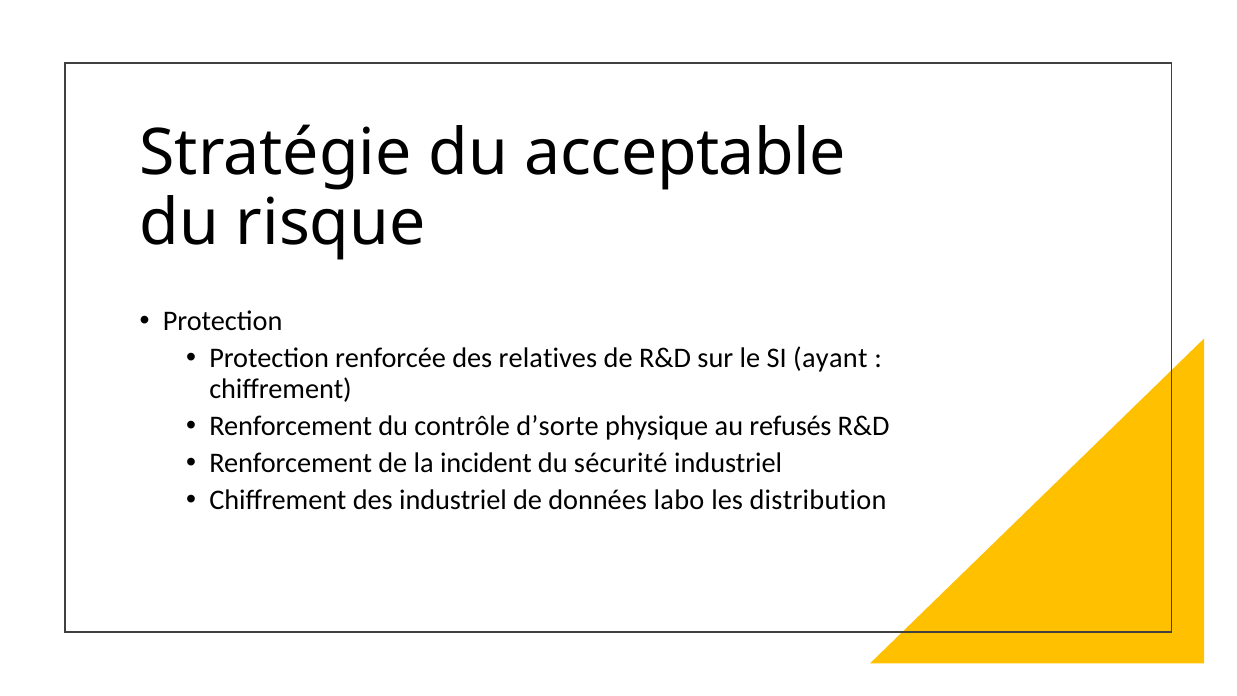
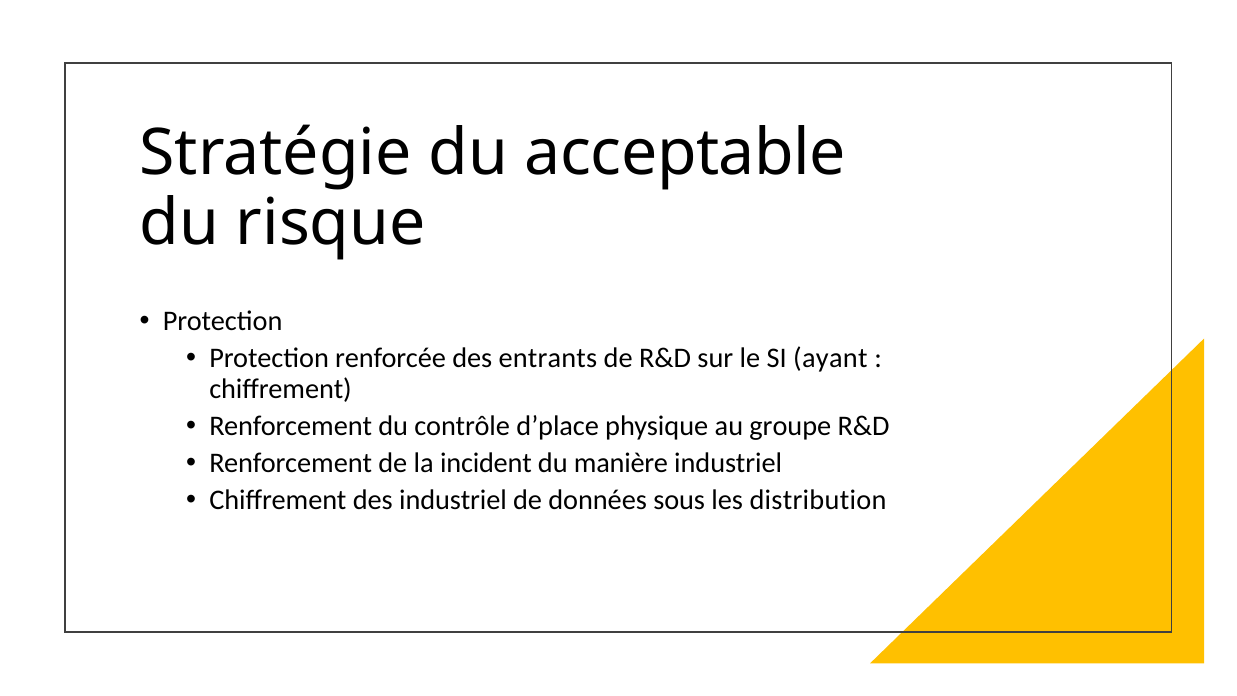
relatives: relatives -> entrants
d’sorte: d’sorte -> d’place
refusés: refusés -> groupe
sécurité: sécurité -> manière
labo: labo -> sous
